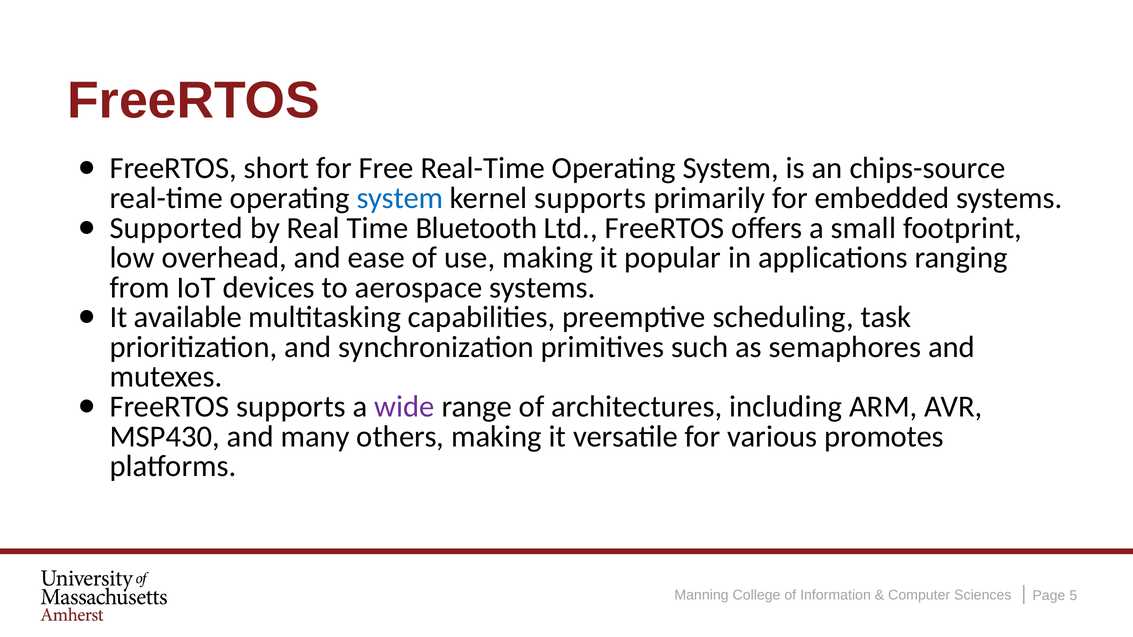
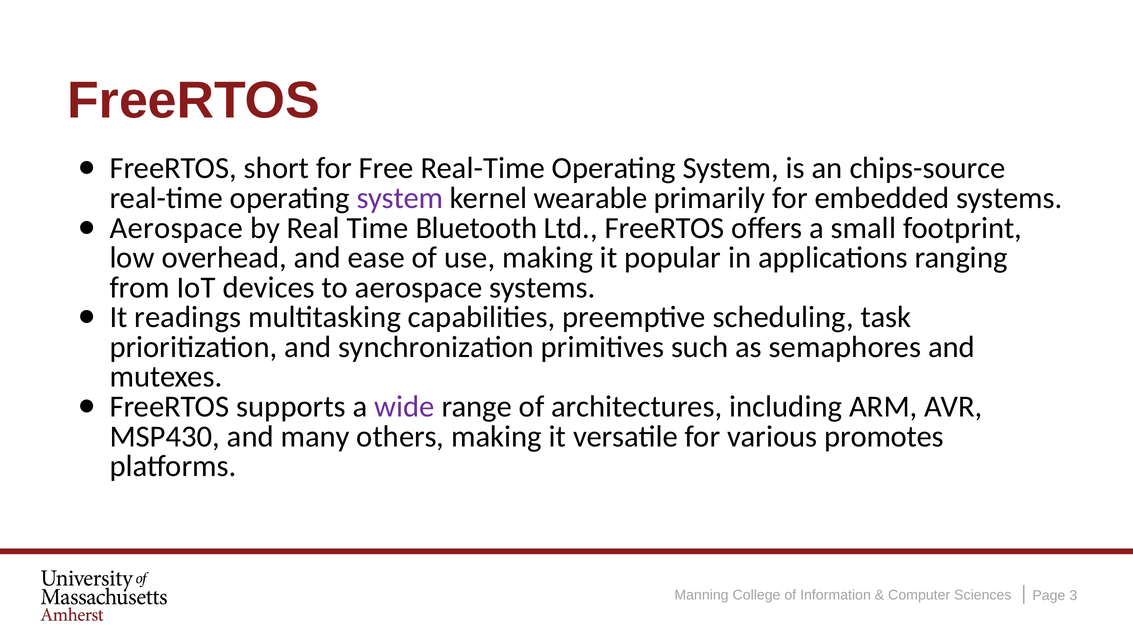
system at (400, 198) colour: blue -> purple
kernel supports: supports -> wearable
Supported at (176, 228): Supported -> Aerospace
available: available -> readings
5: 5 -> 3
